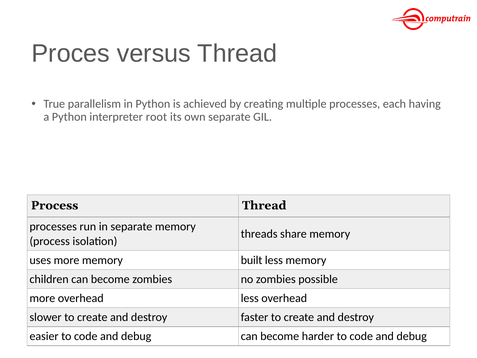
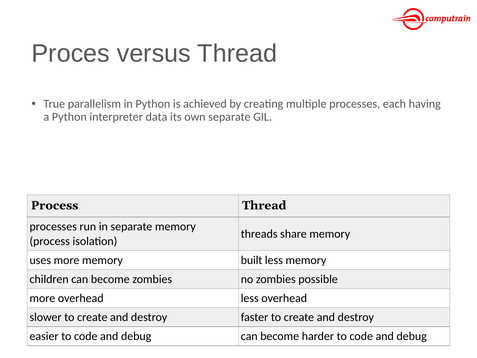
root: root -> data
